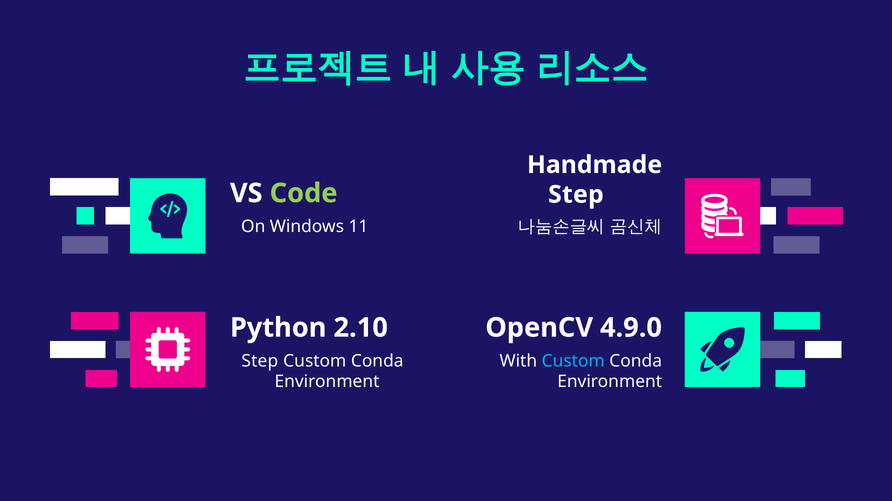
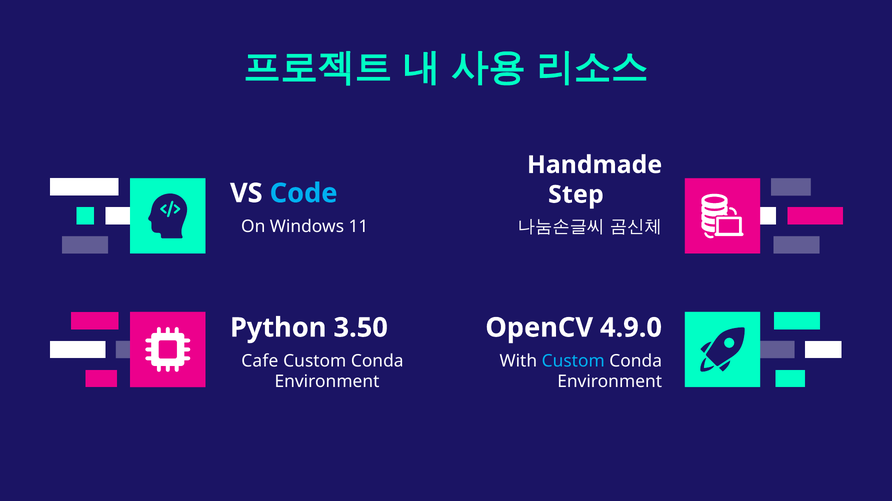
Code colour: light green -> light blue
2.10: 2.10 -> 3.50
Step at (260, 361): Step -> Cafe
